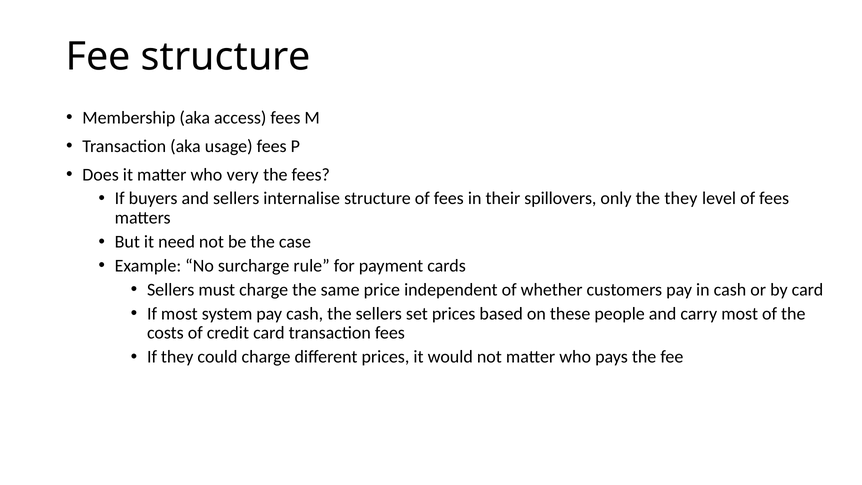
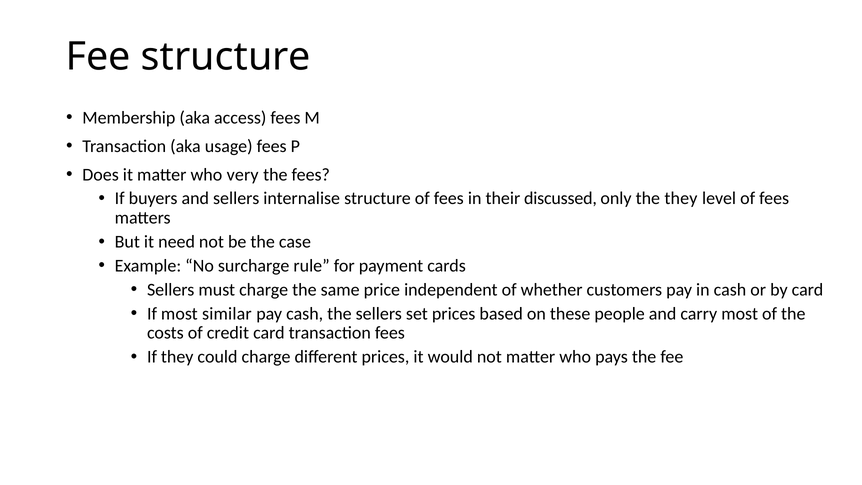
spillovers: spillovers -> discussed
system: system -> similar
